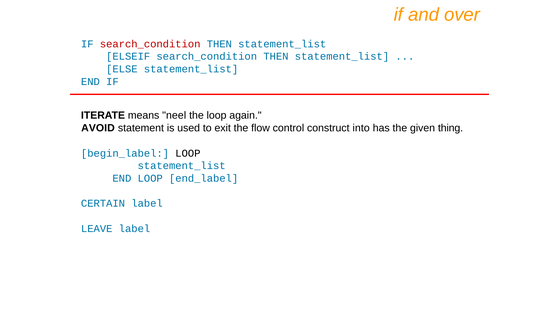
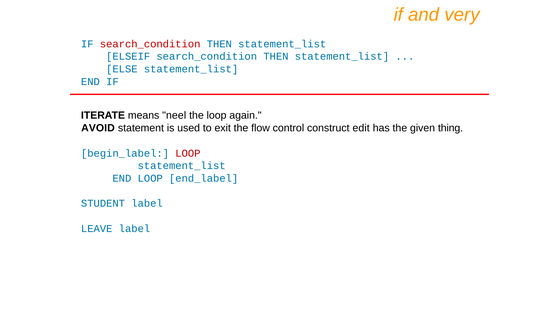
over: over -> very
into: into -> edit
LOOP at (188, 154) colour: black -> red
CERTAIN: CERTAIN -> STUDENT
